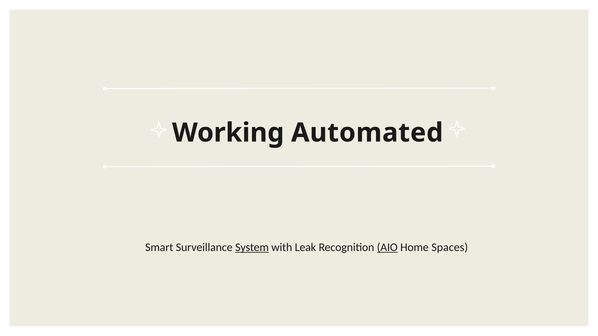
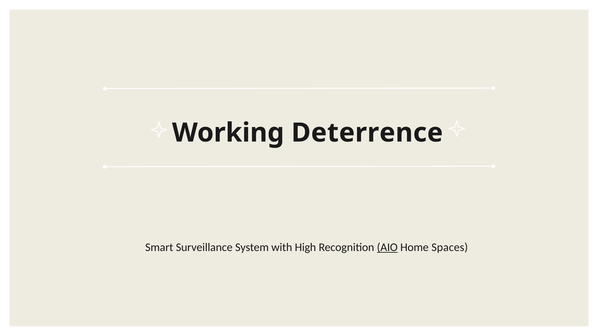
Automated: Automated -> Deterrence
System underline: present -> none
Leak: Leak -> High
